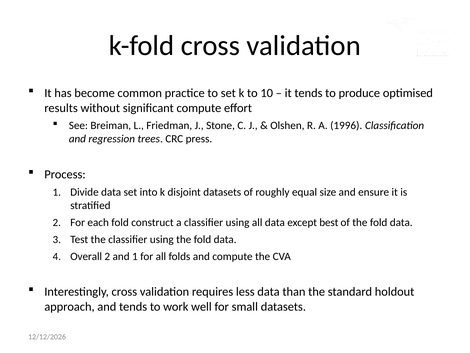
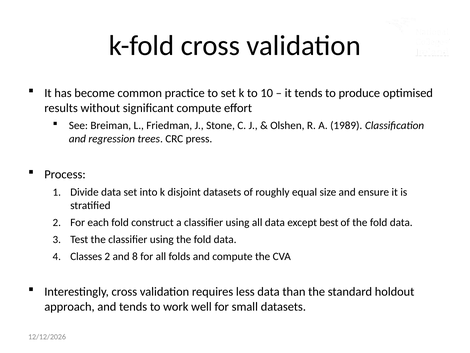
1996: 1996 -> 1989
Overall: Overall -> Classes
and 1: 1 -> 8
